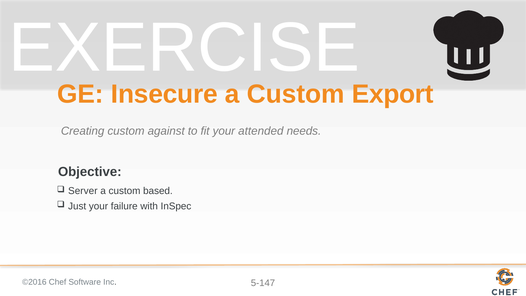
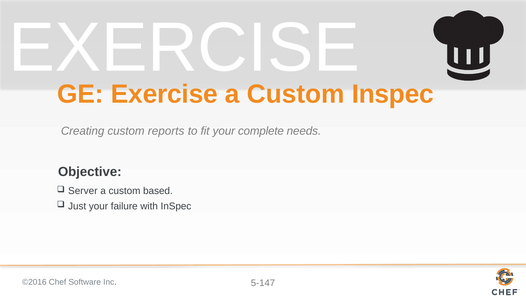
GE Insecure: Insecure -> Exercise
Custom Export: Export -> Inspec
against: against -> reports
attended: attended -> complete
